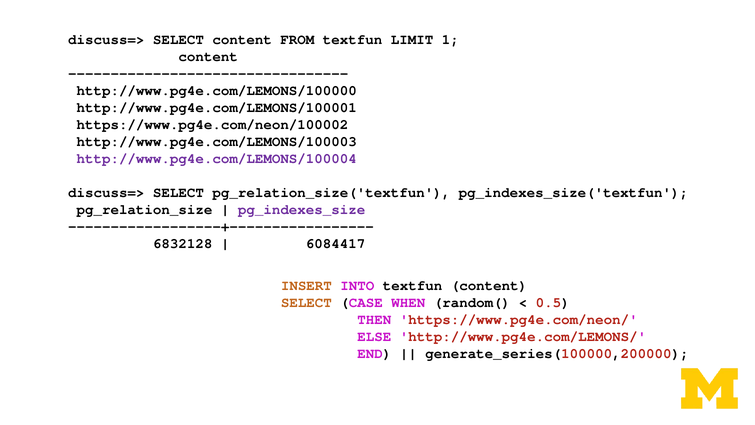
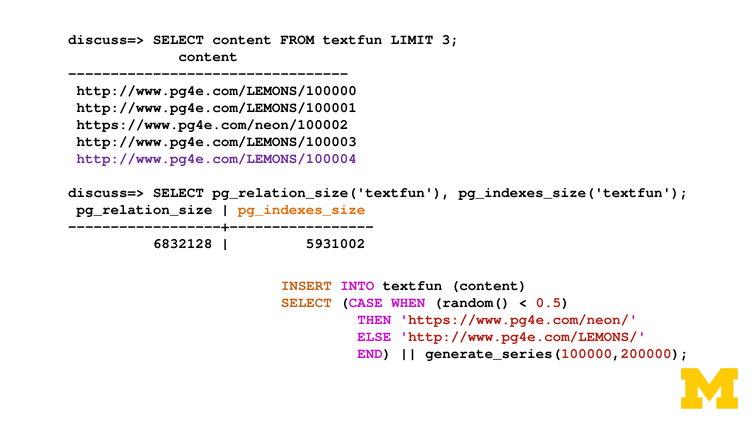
1: 1 -> 3
pg_indexes_size colour: purple -> orange
6084417: 6084417 -> 5931002
